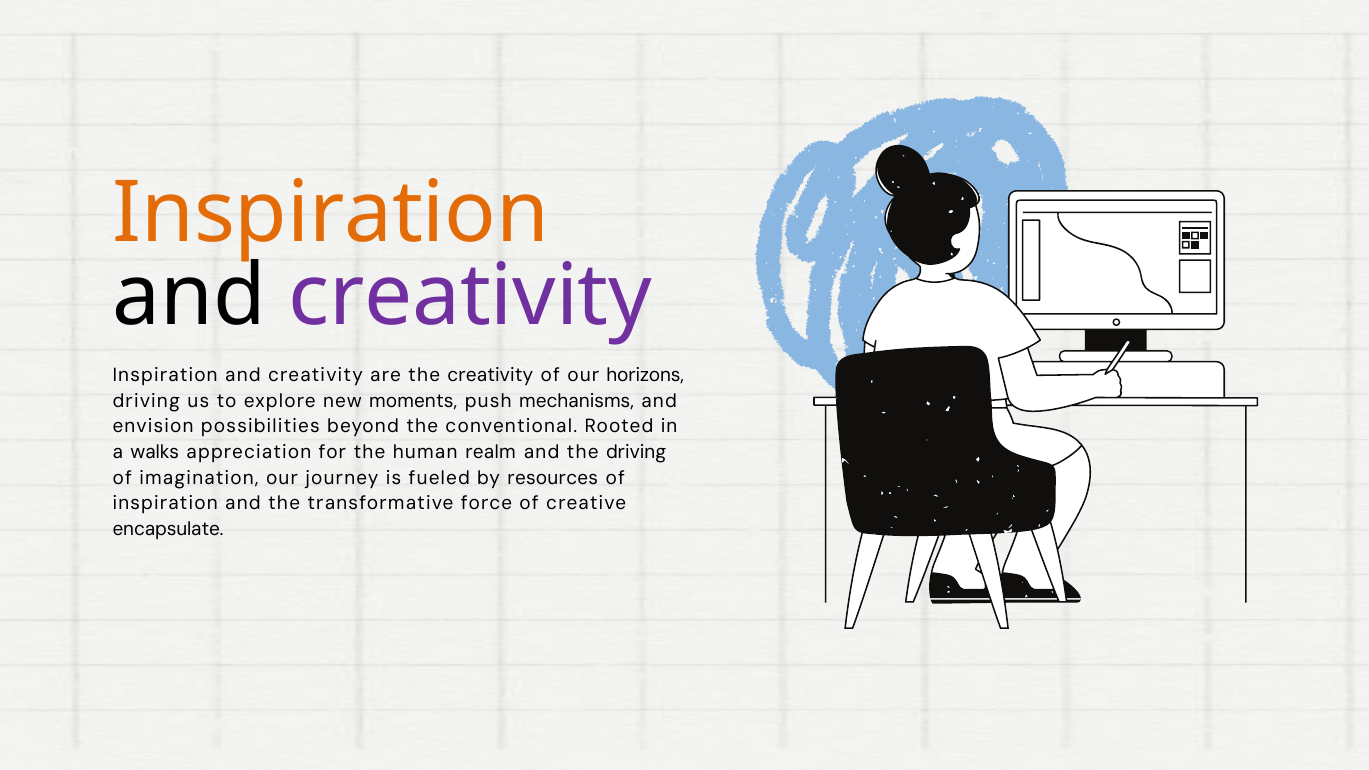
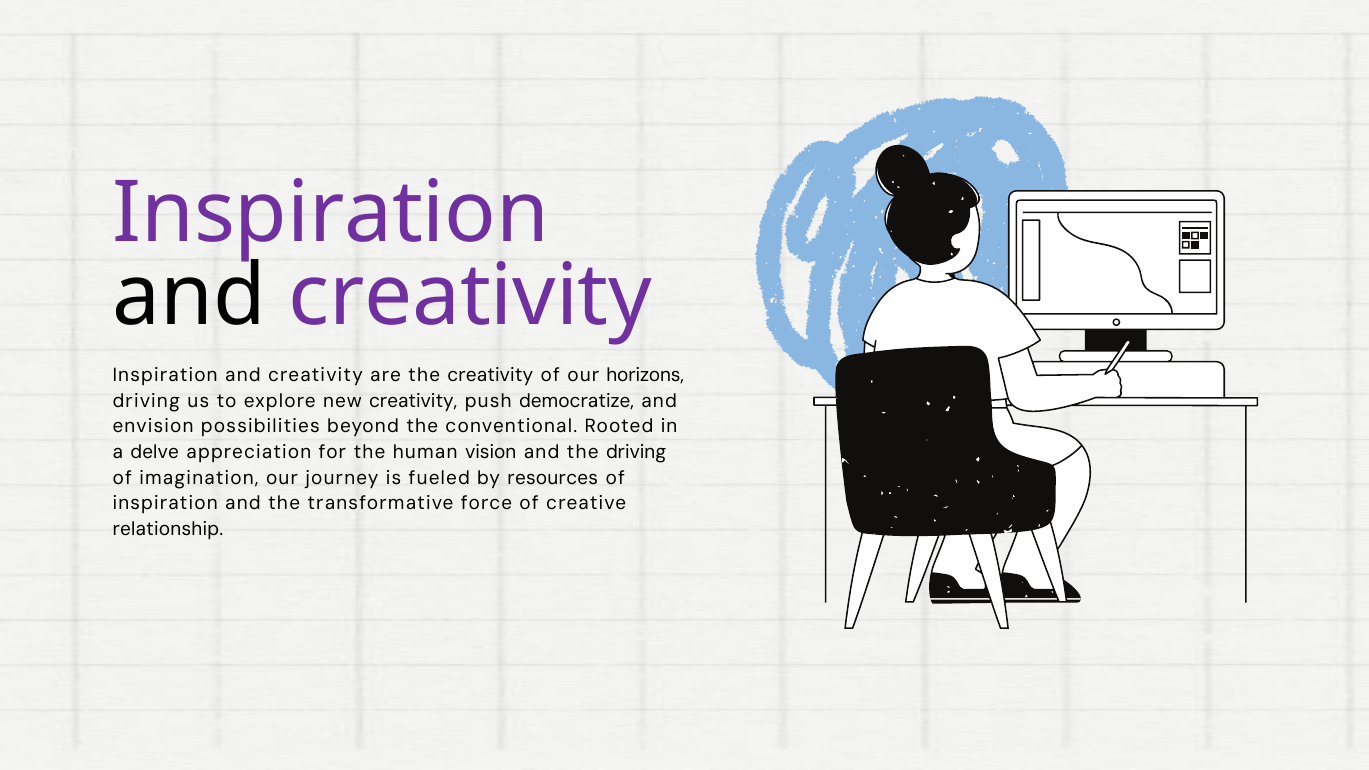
Inspiration at (331, 213) colour: orange -> purple
new moments: moments -> creativity
mechanisms: mechanisms -> democratize
walks: walks -> delve
realm: realm -> vision
encapsulate: encapsulate -> relationship
